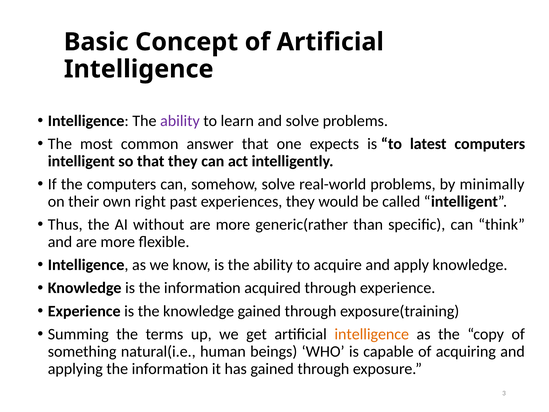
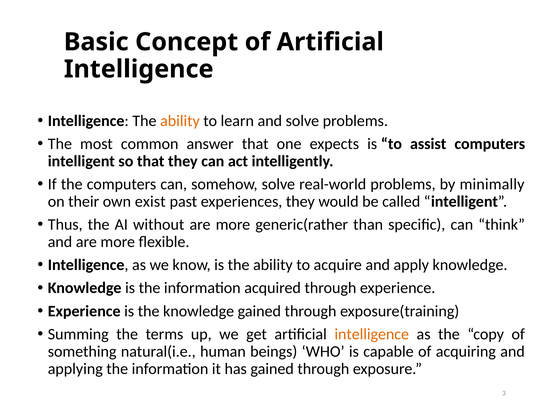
ability at (180, 121) colour: purple -> orange
latest: latest -> assist
right: right -> exist
